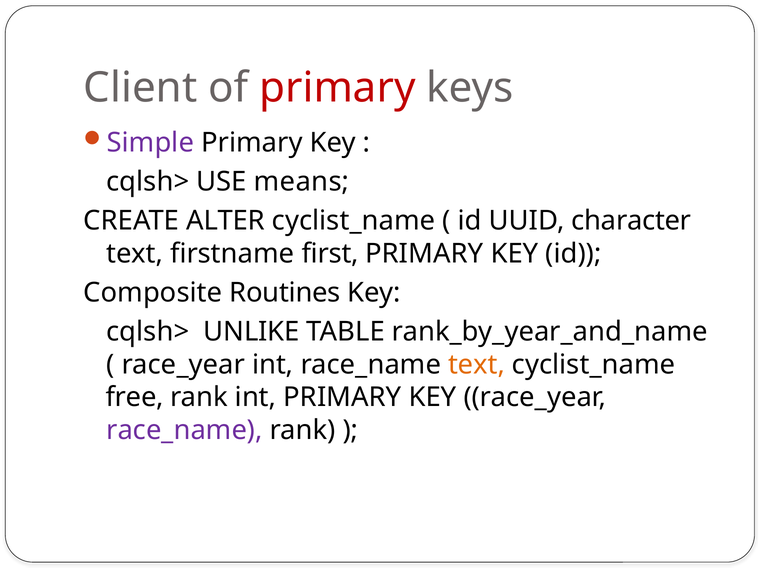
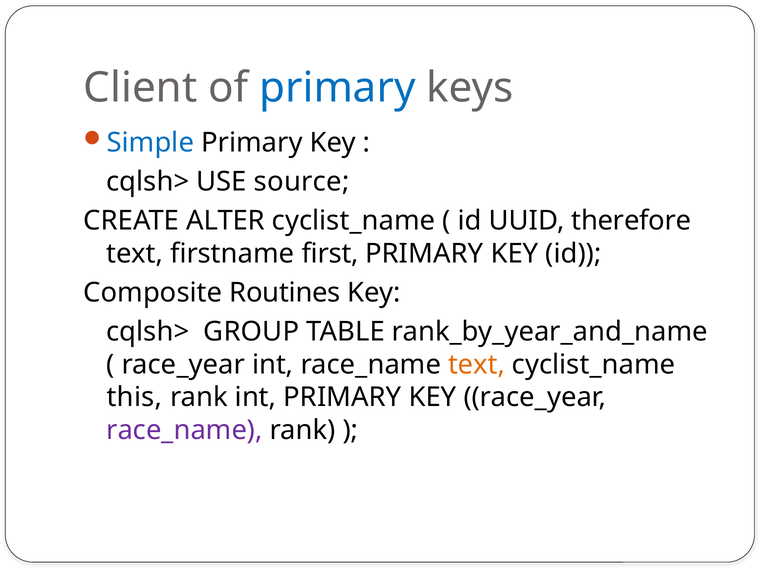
primary at (337, 88) colour: red -> blue
Simple colour: purple -> blue
means: means -> source
character: character -> therefore
UNLIKE: UNLIKE -> GROUP
free: free -> this
